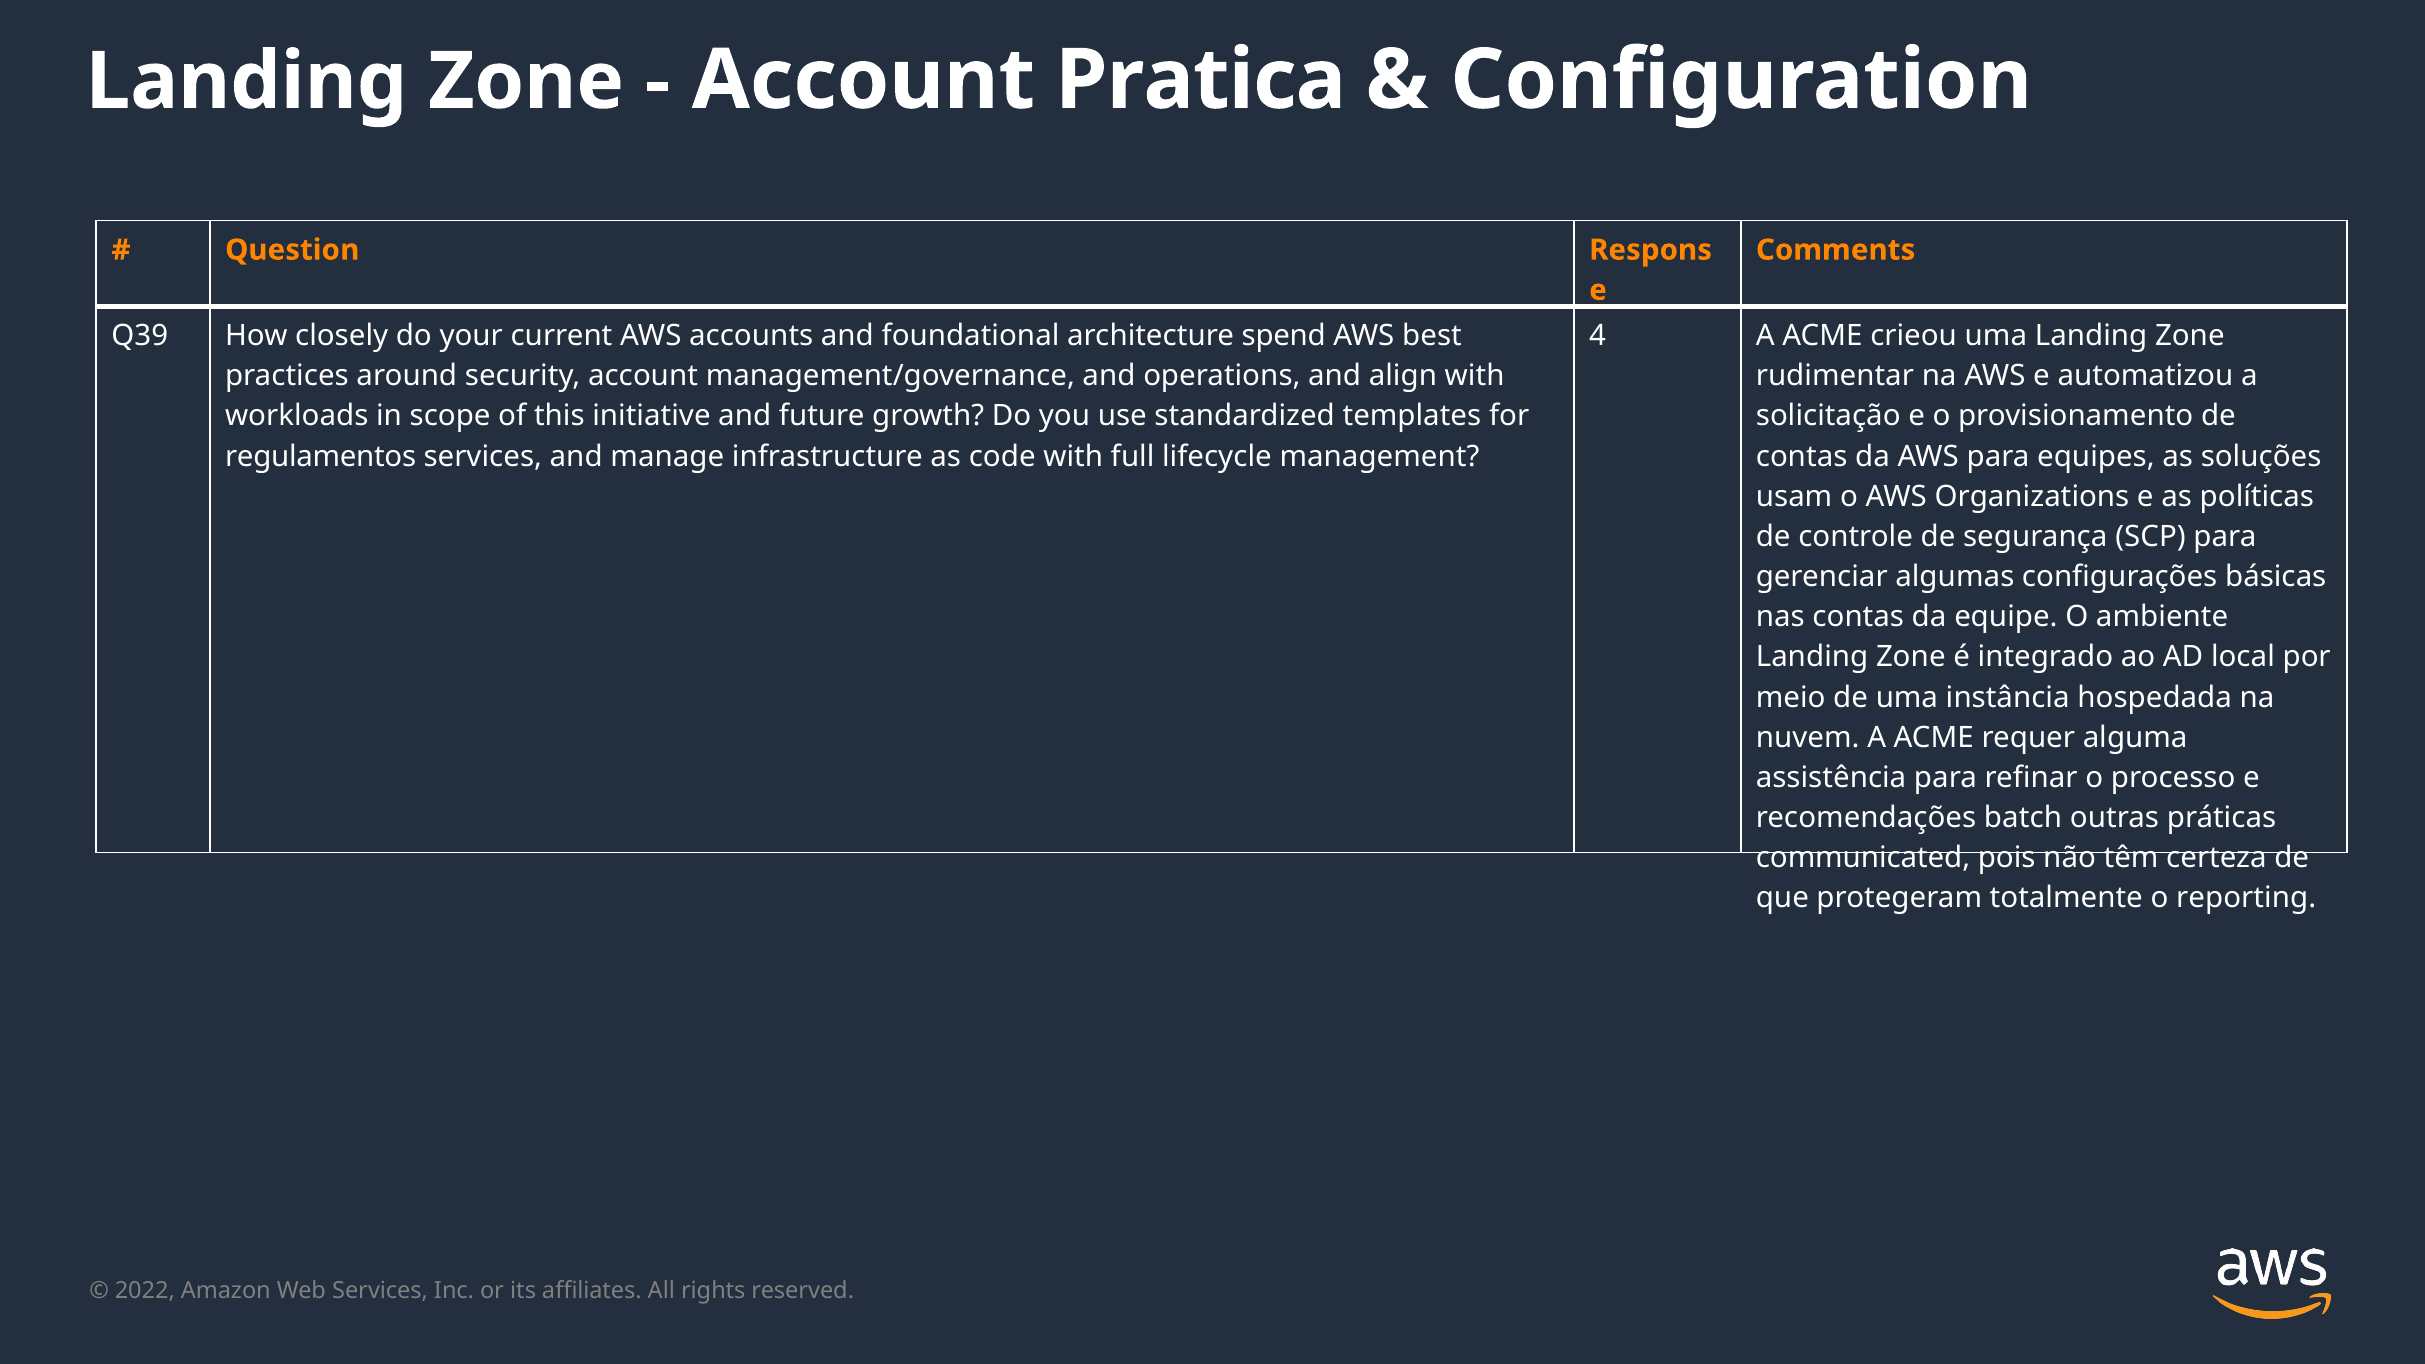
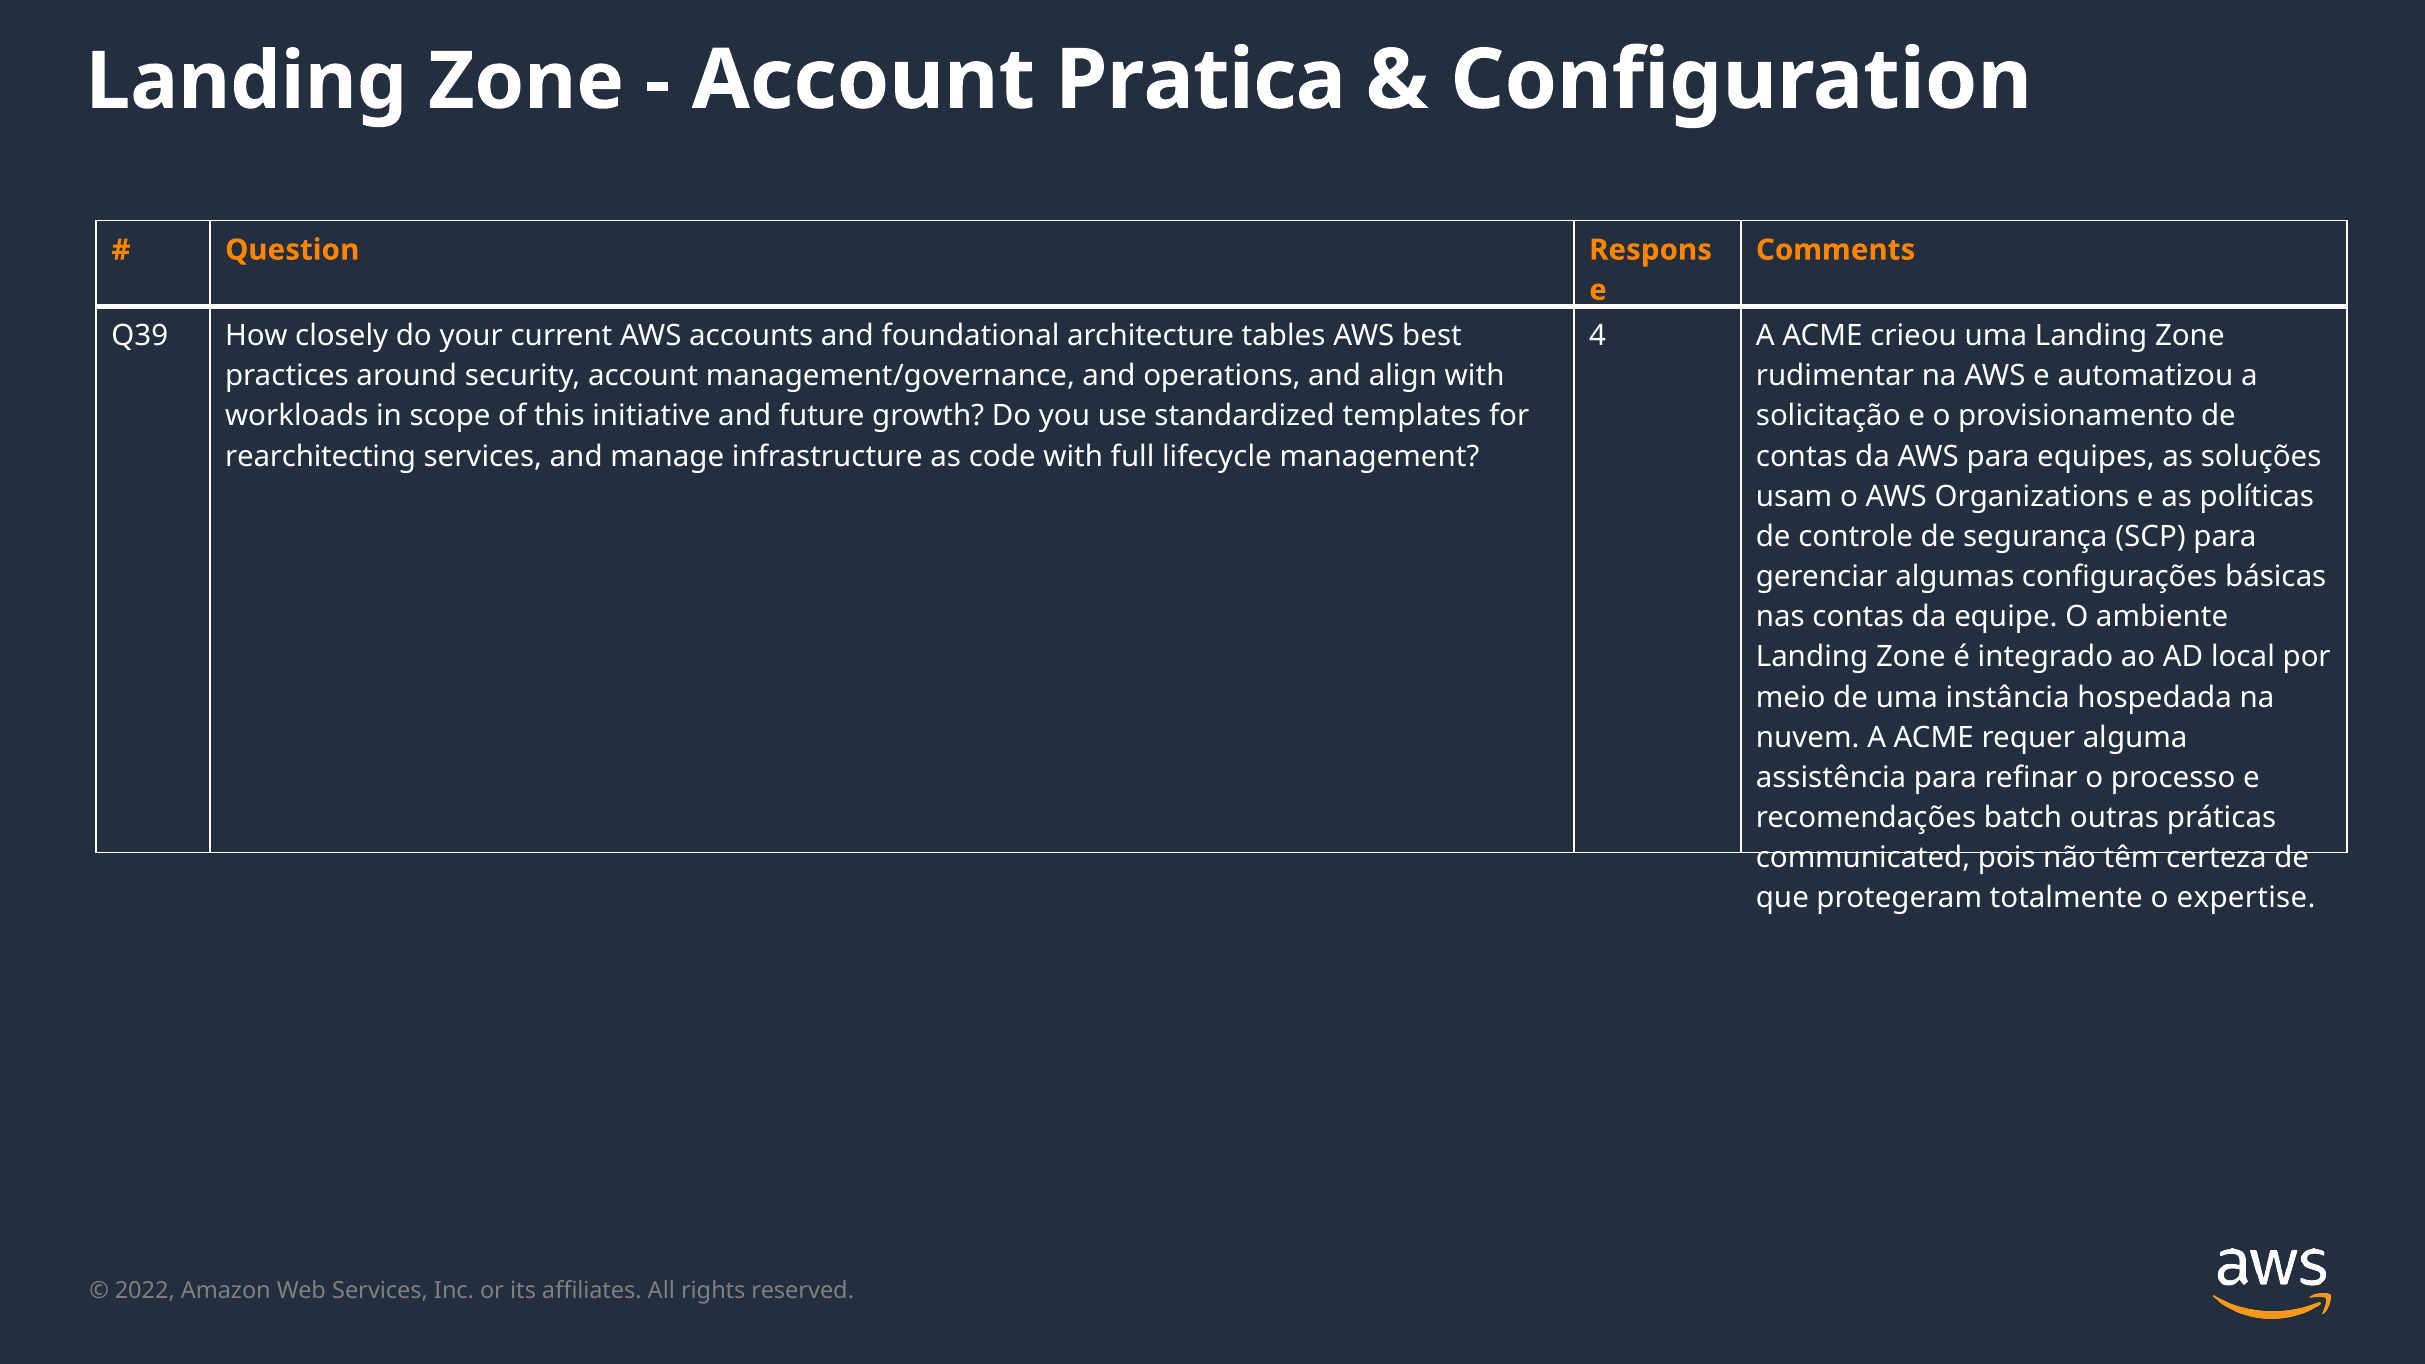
spend: spend -> tables
regulamentos: regulamentos -> rearchitecting
reporting: reporting -> expertise
